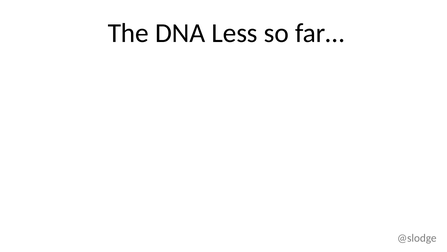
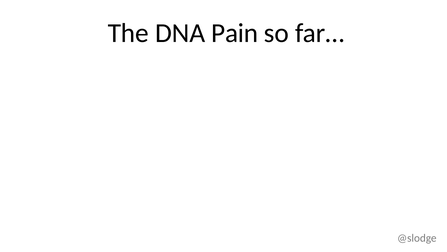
Less: Less -> Pain
